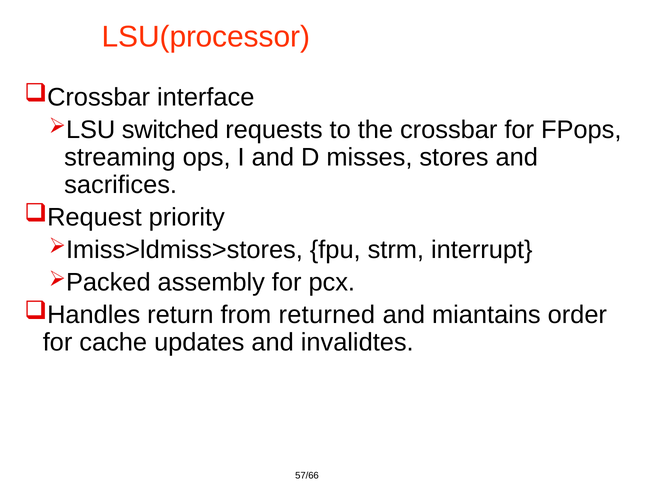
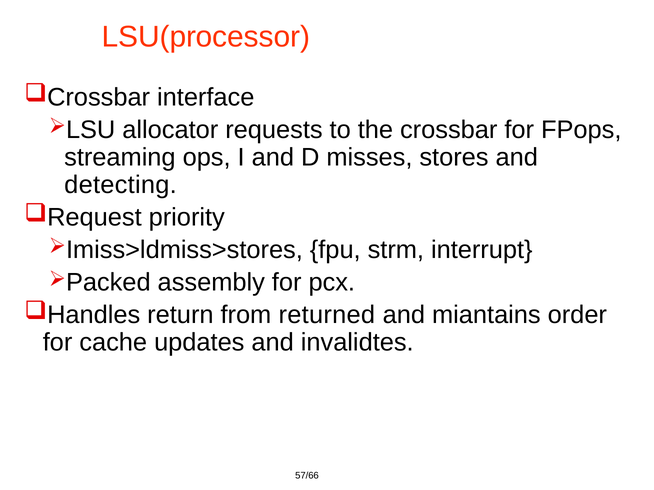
switched: switched -> allocator
sacrifices: sacrifices -> detecting
